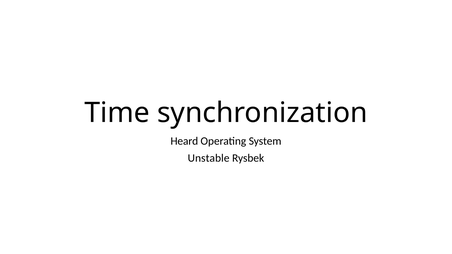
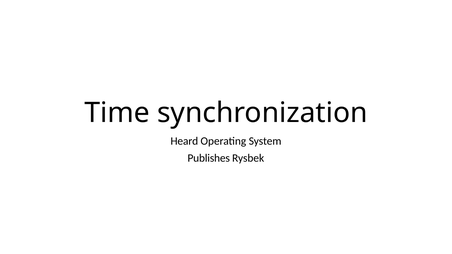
Unstable: Unstable -> Publishes
